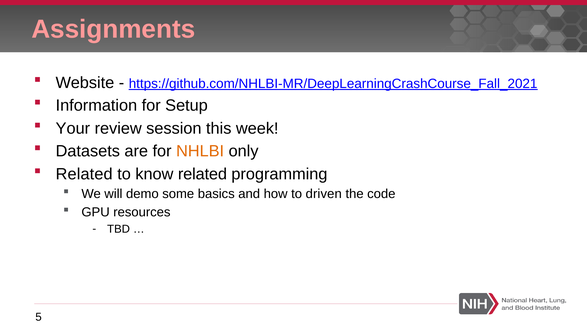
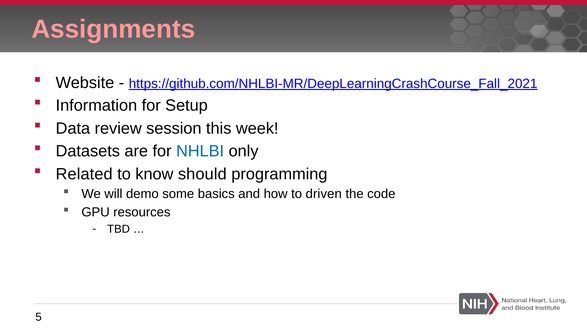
Your: Your -> Data
NHLBI colour: orange -> blue
know related: related -> should
